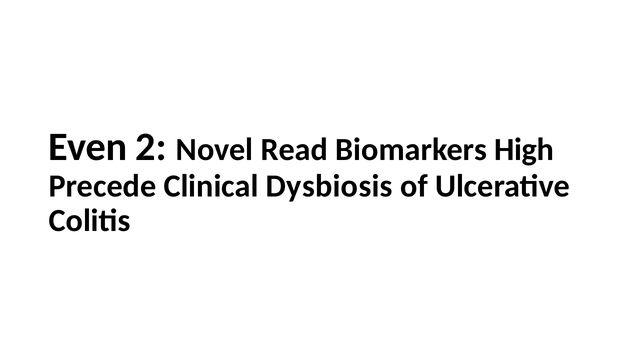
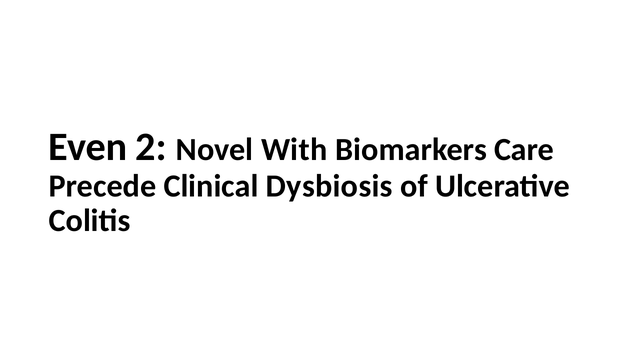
Read: Read -> With
High: High -> Care
